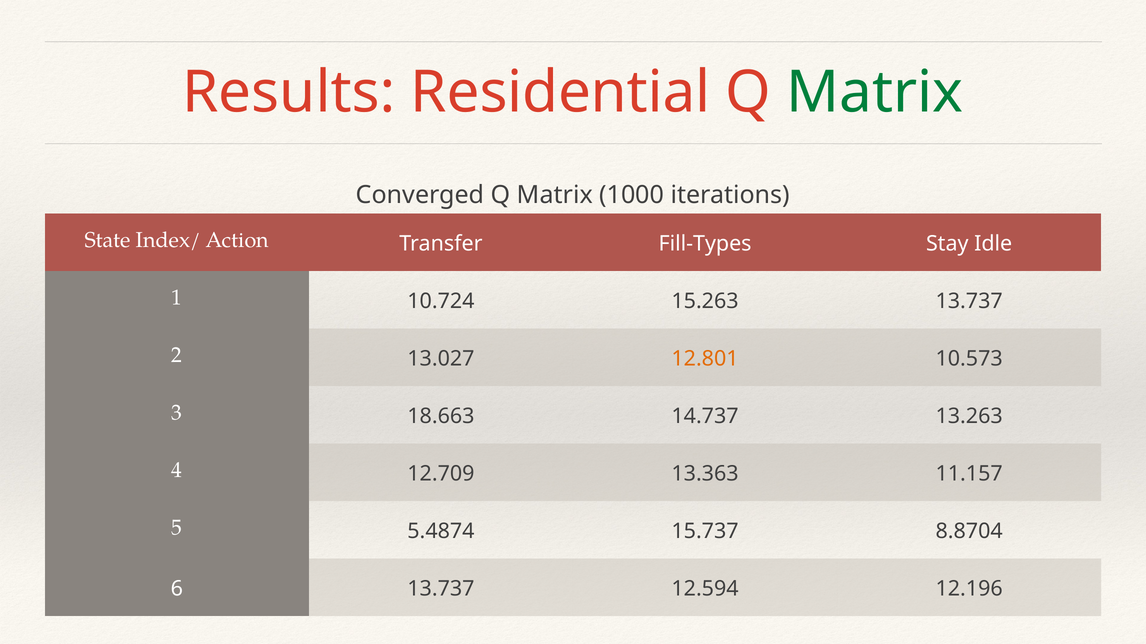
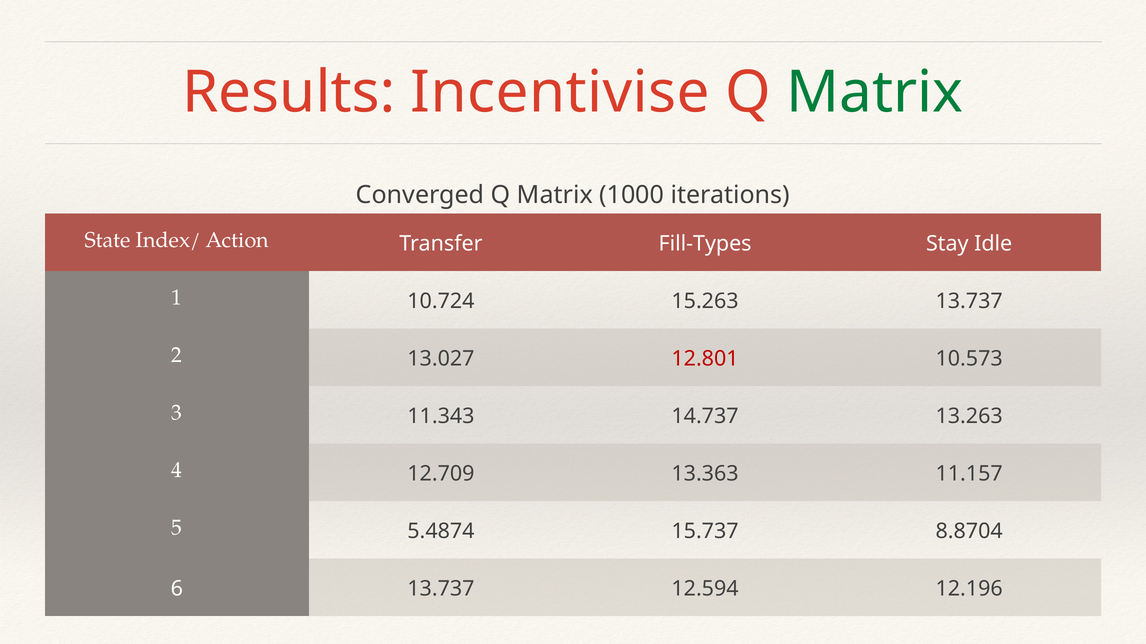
Residential: Residential -> Incentivise
12.801 colour: orange -> red
18.663: 18.663 -> 11.343
